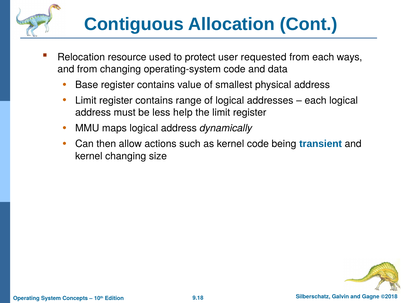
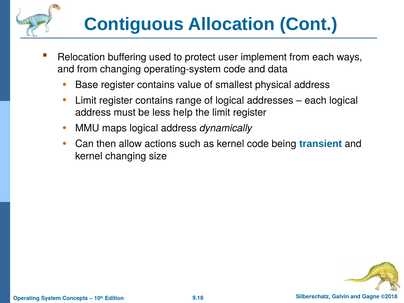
resource: resource -> buffering
requested: requested -> implement
